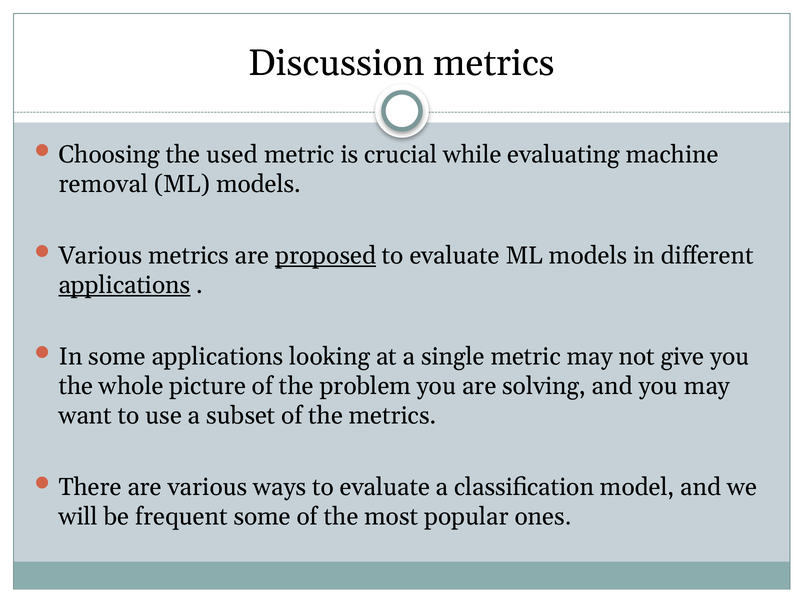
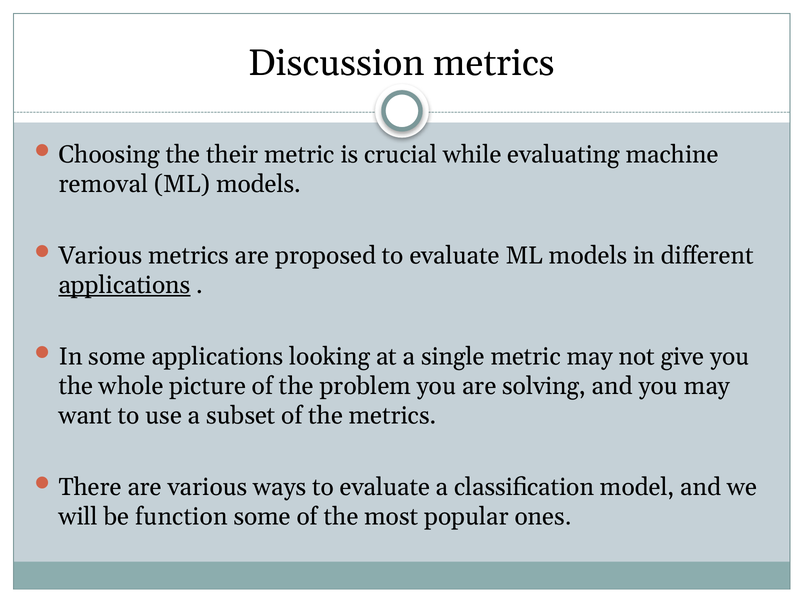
used: used -> their
proposed underline: present -> none
frequent: frequent -> function
